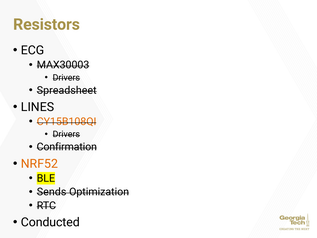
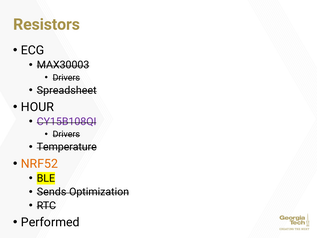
LINES: LINES -> HOUR
CY15B108QI colour: orange -> purple
Confirmation: Confirmation -> Temperature
Conducted: Conducted -> Performed
